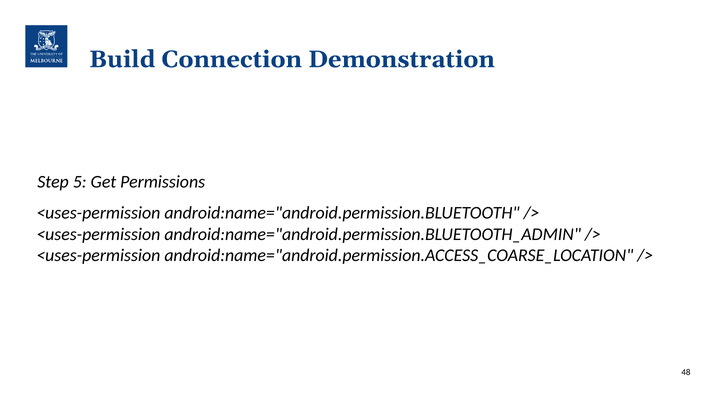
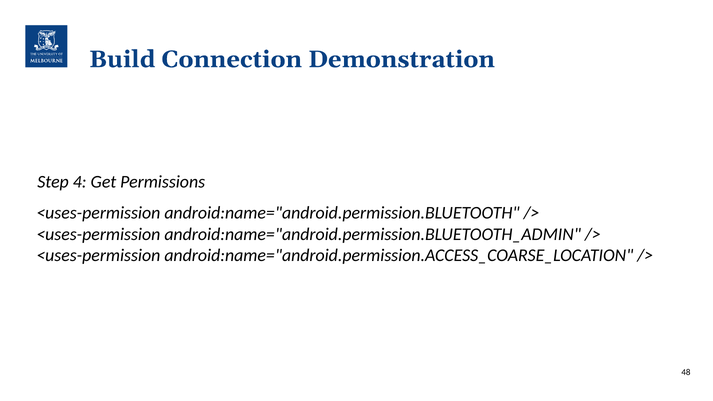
5: 5 -> 4
